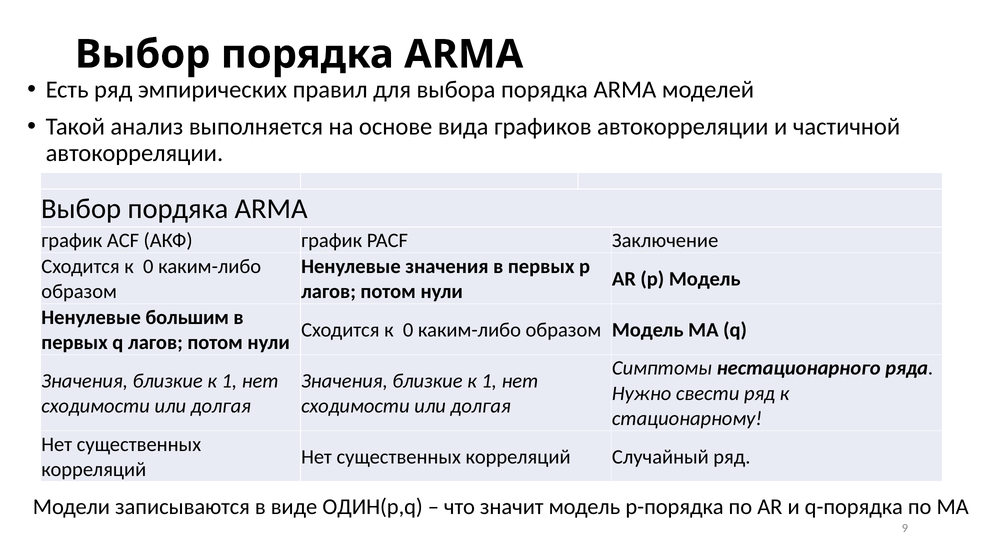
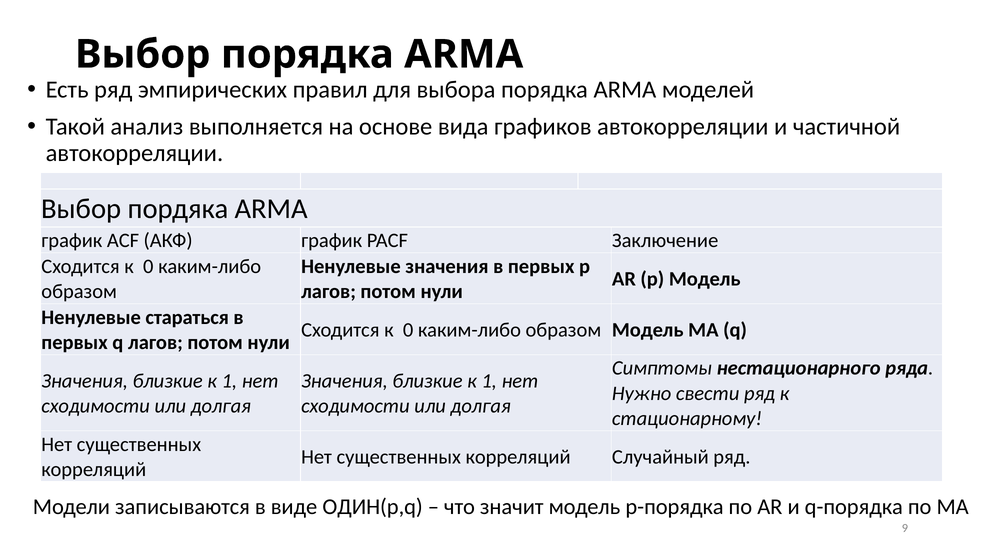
большим: большим -> стараться
